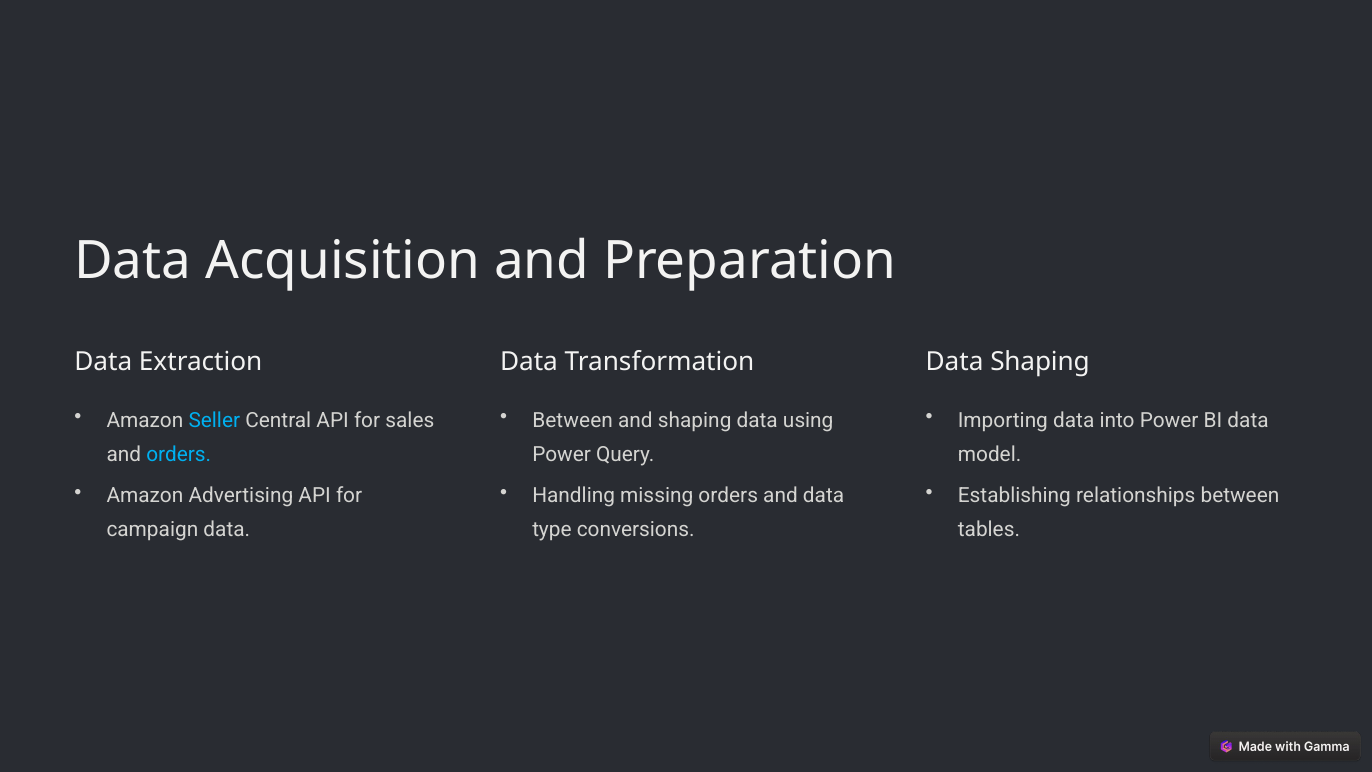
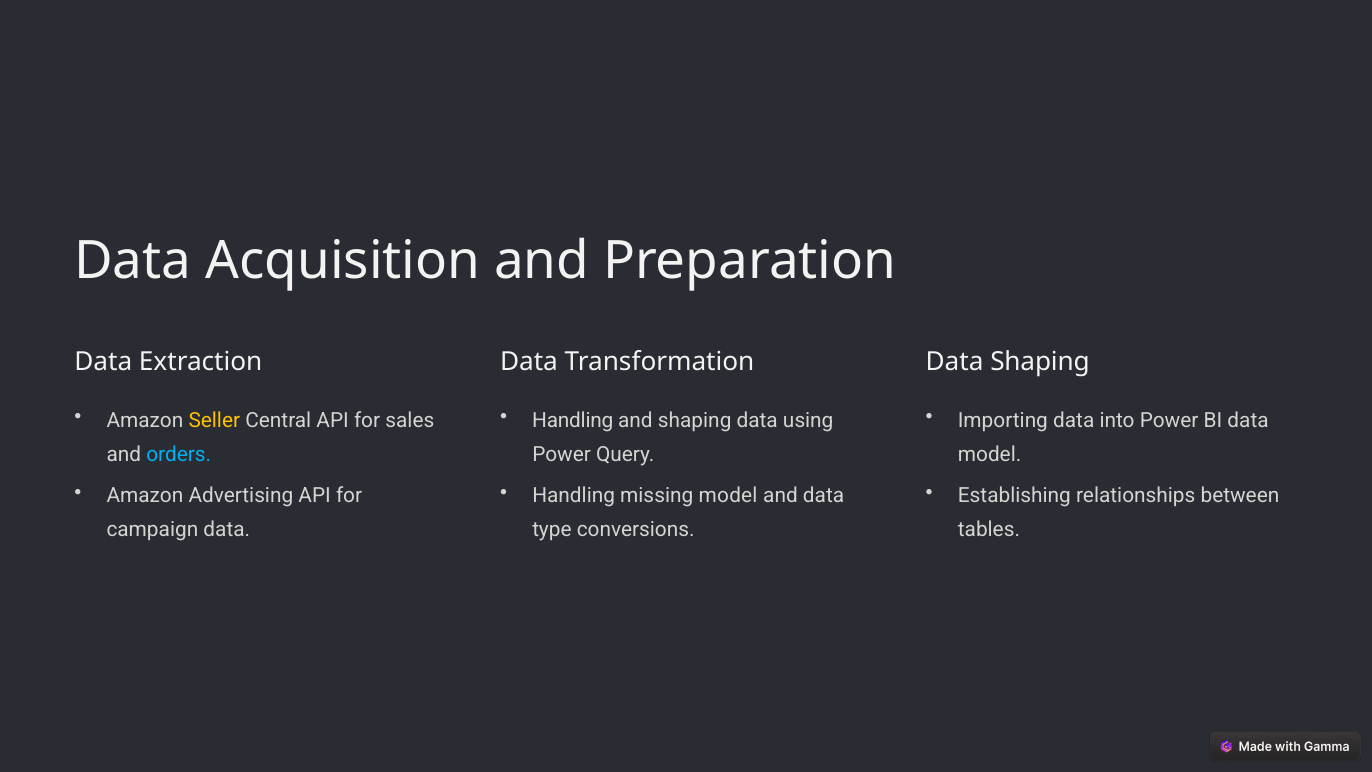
Seller colour: light blue -> yellow
Between at (573, 420): Between -> Handling
missing orders: orders -> model
